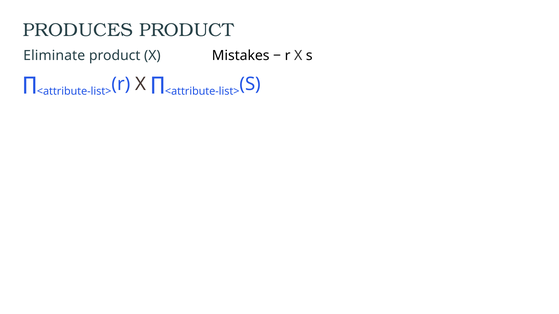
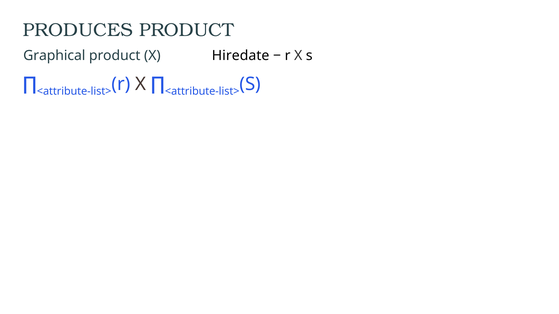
Eliminate: Eliminate -> Graphical
Mistakes: Mistakes -> Hiredate
